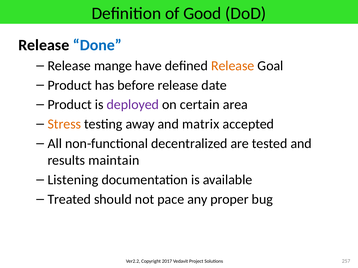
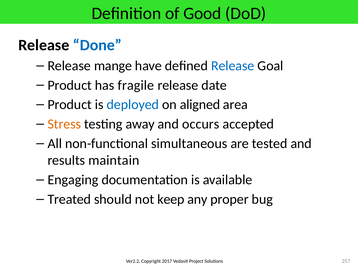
Release at (233, 66) colour: orange -> blue
before: before -> fragile
deployed colour: purple -> blue
certain: certain -> aligned
matrix: matrix -> occurs
decentralized: decentralized -> simultaneous
Listening: Listening -> Engaging
pace: pace -> keep
